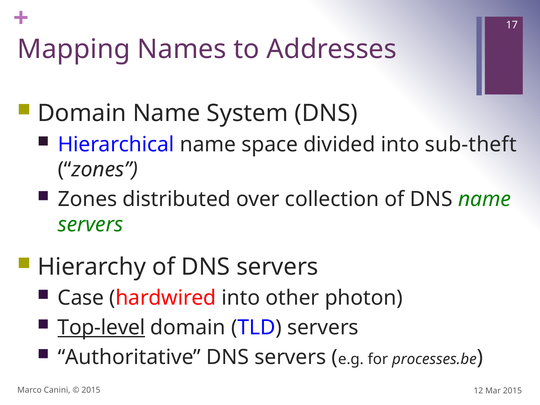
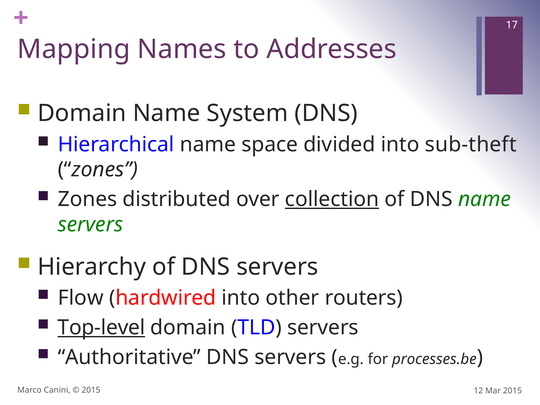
collection underline: none -> present
Case: Case -> Flow
photon: photon -> routers
